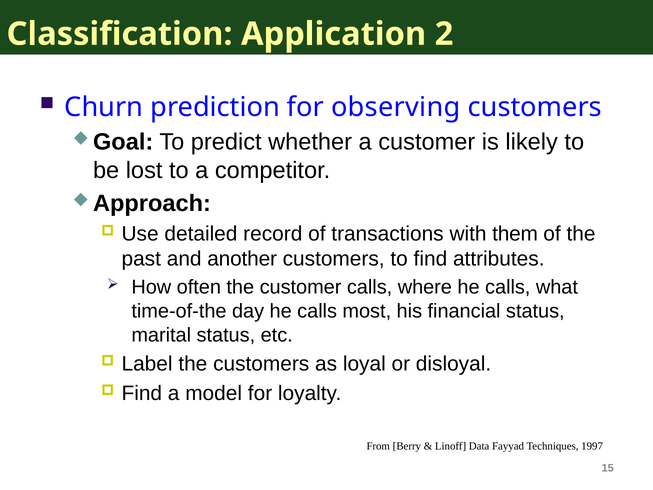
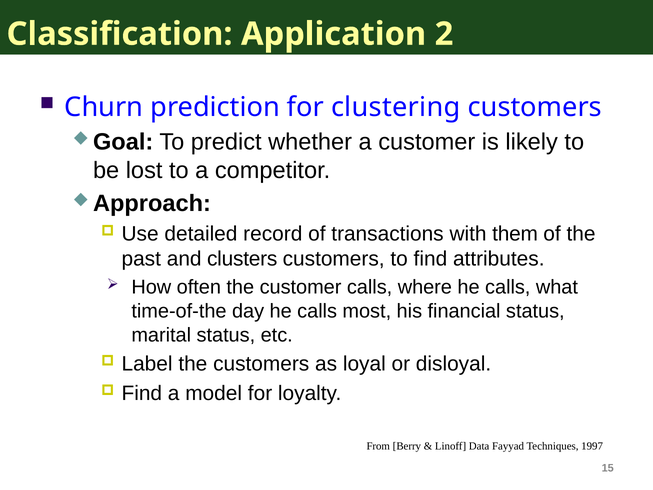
observing: observing -> clustering
another: another -> clusters
